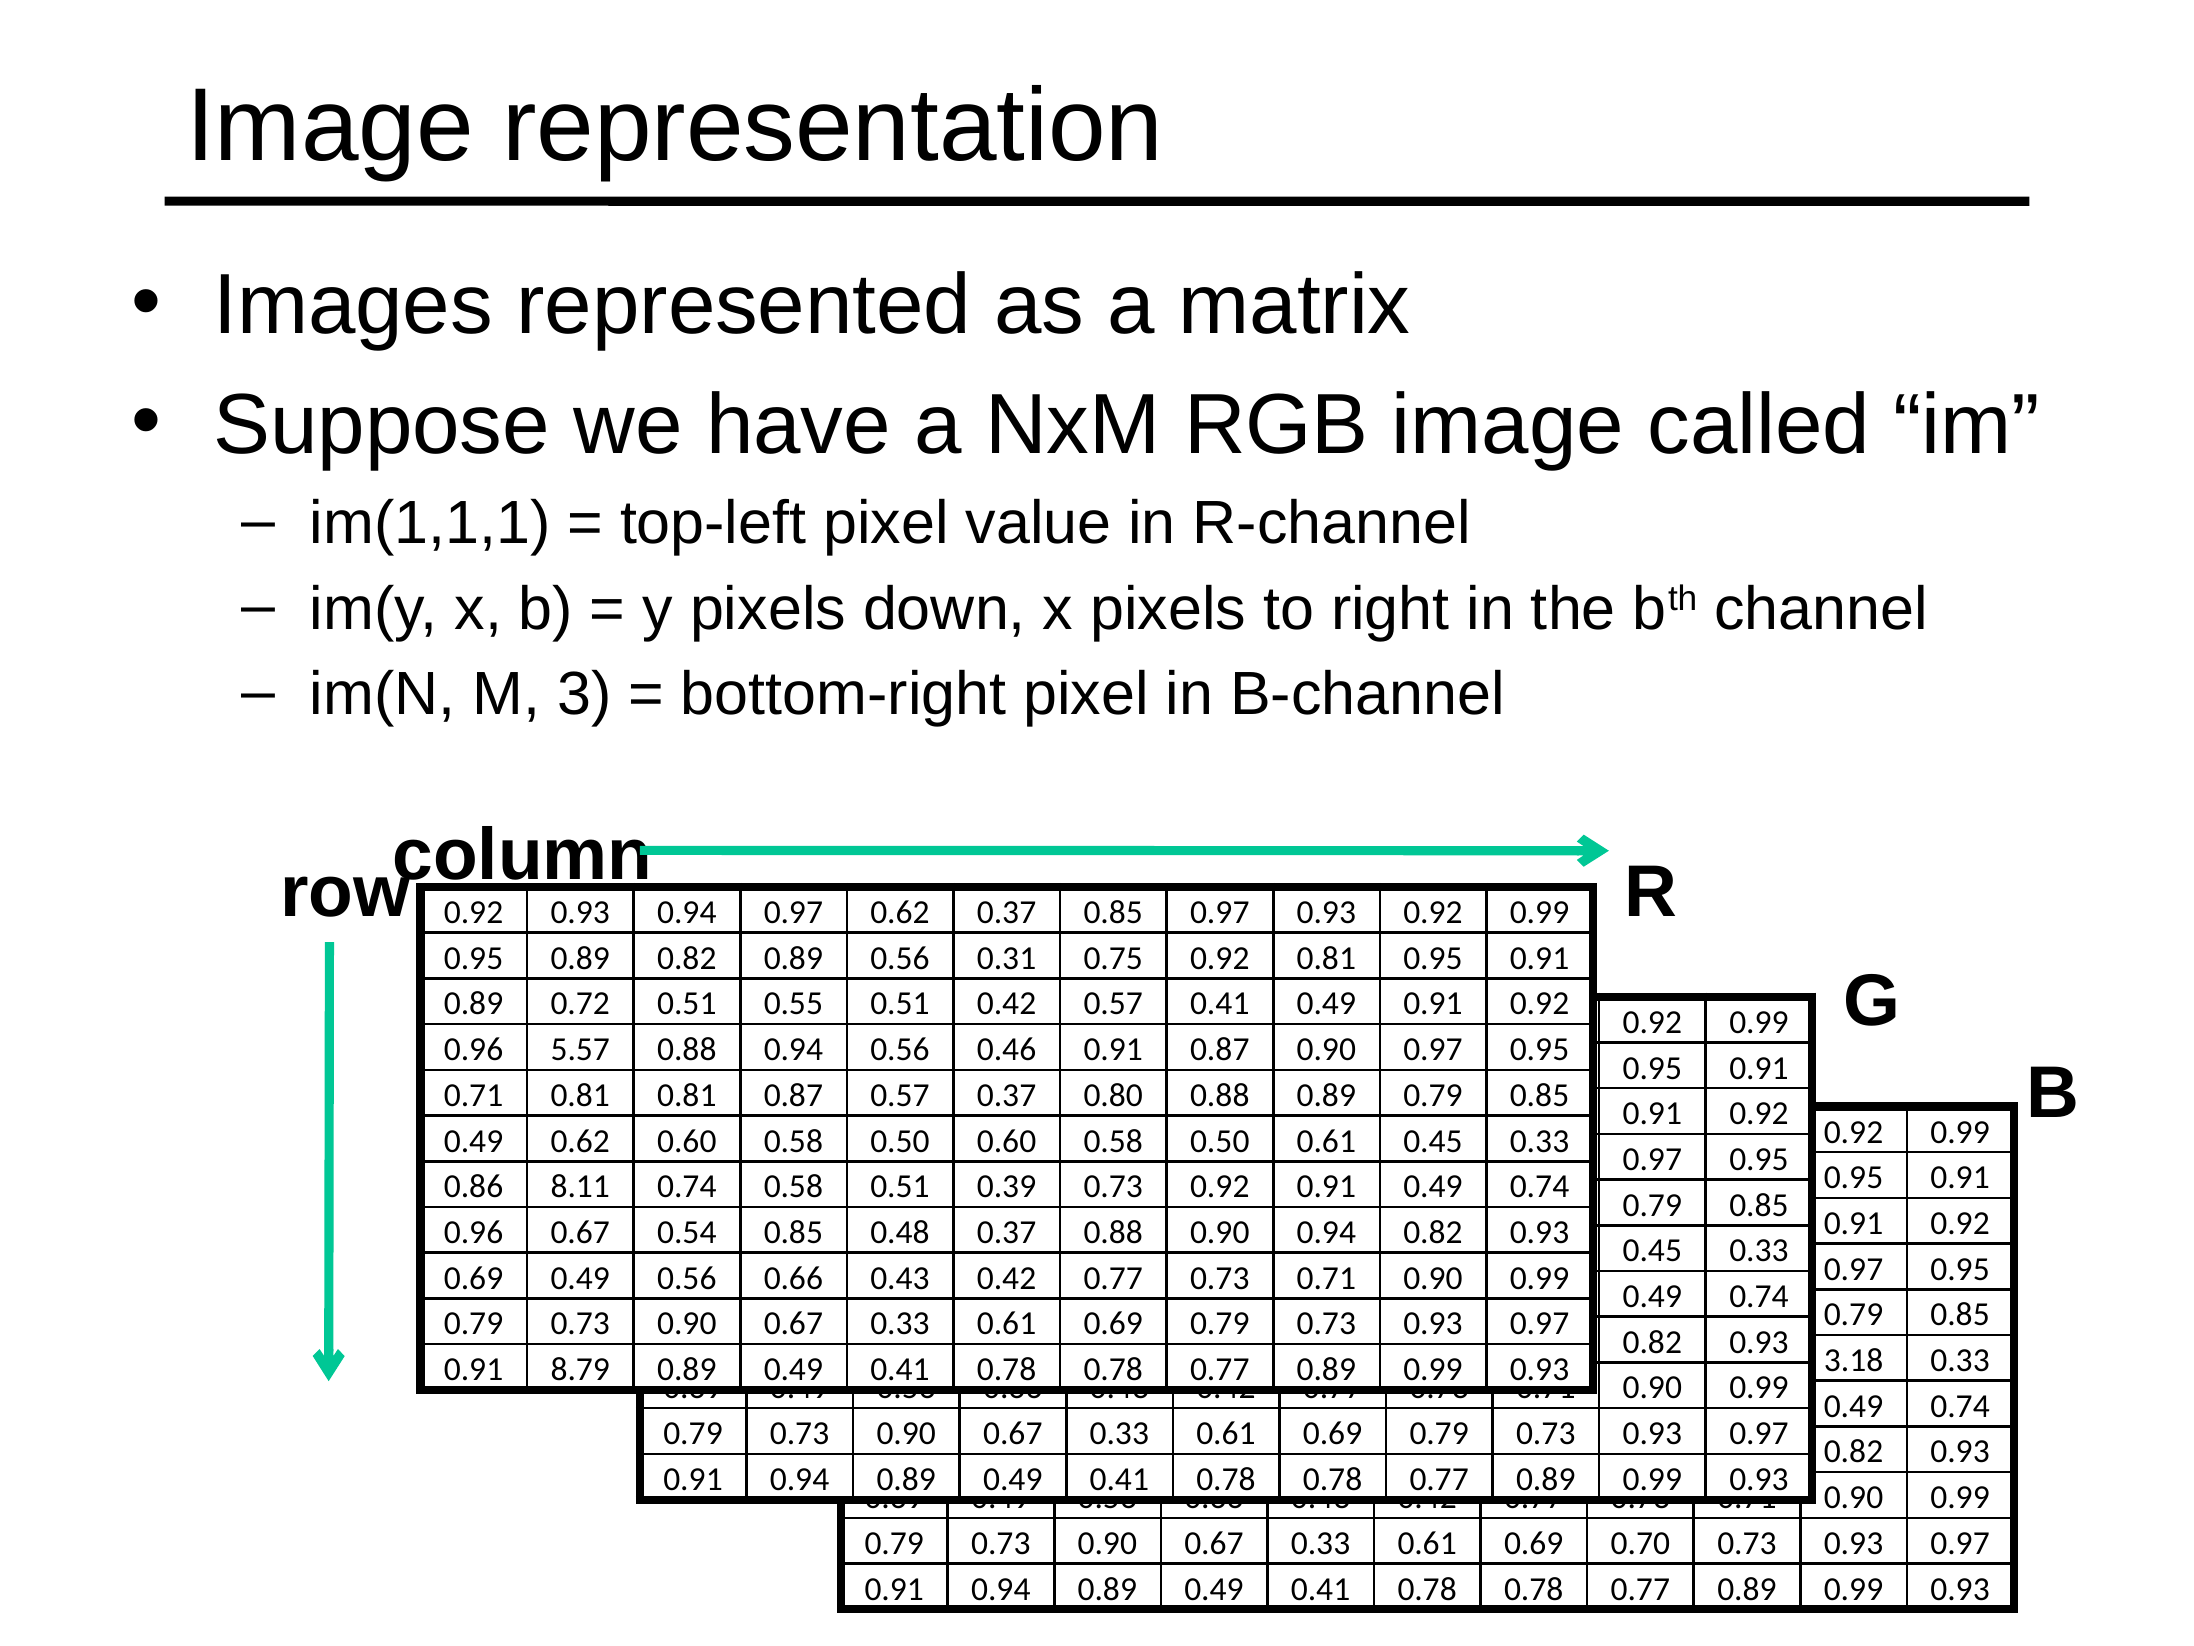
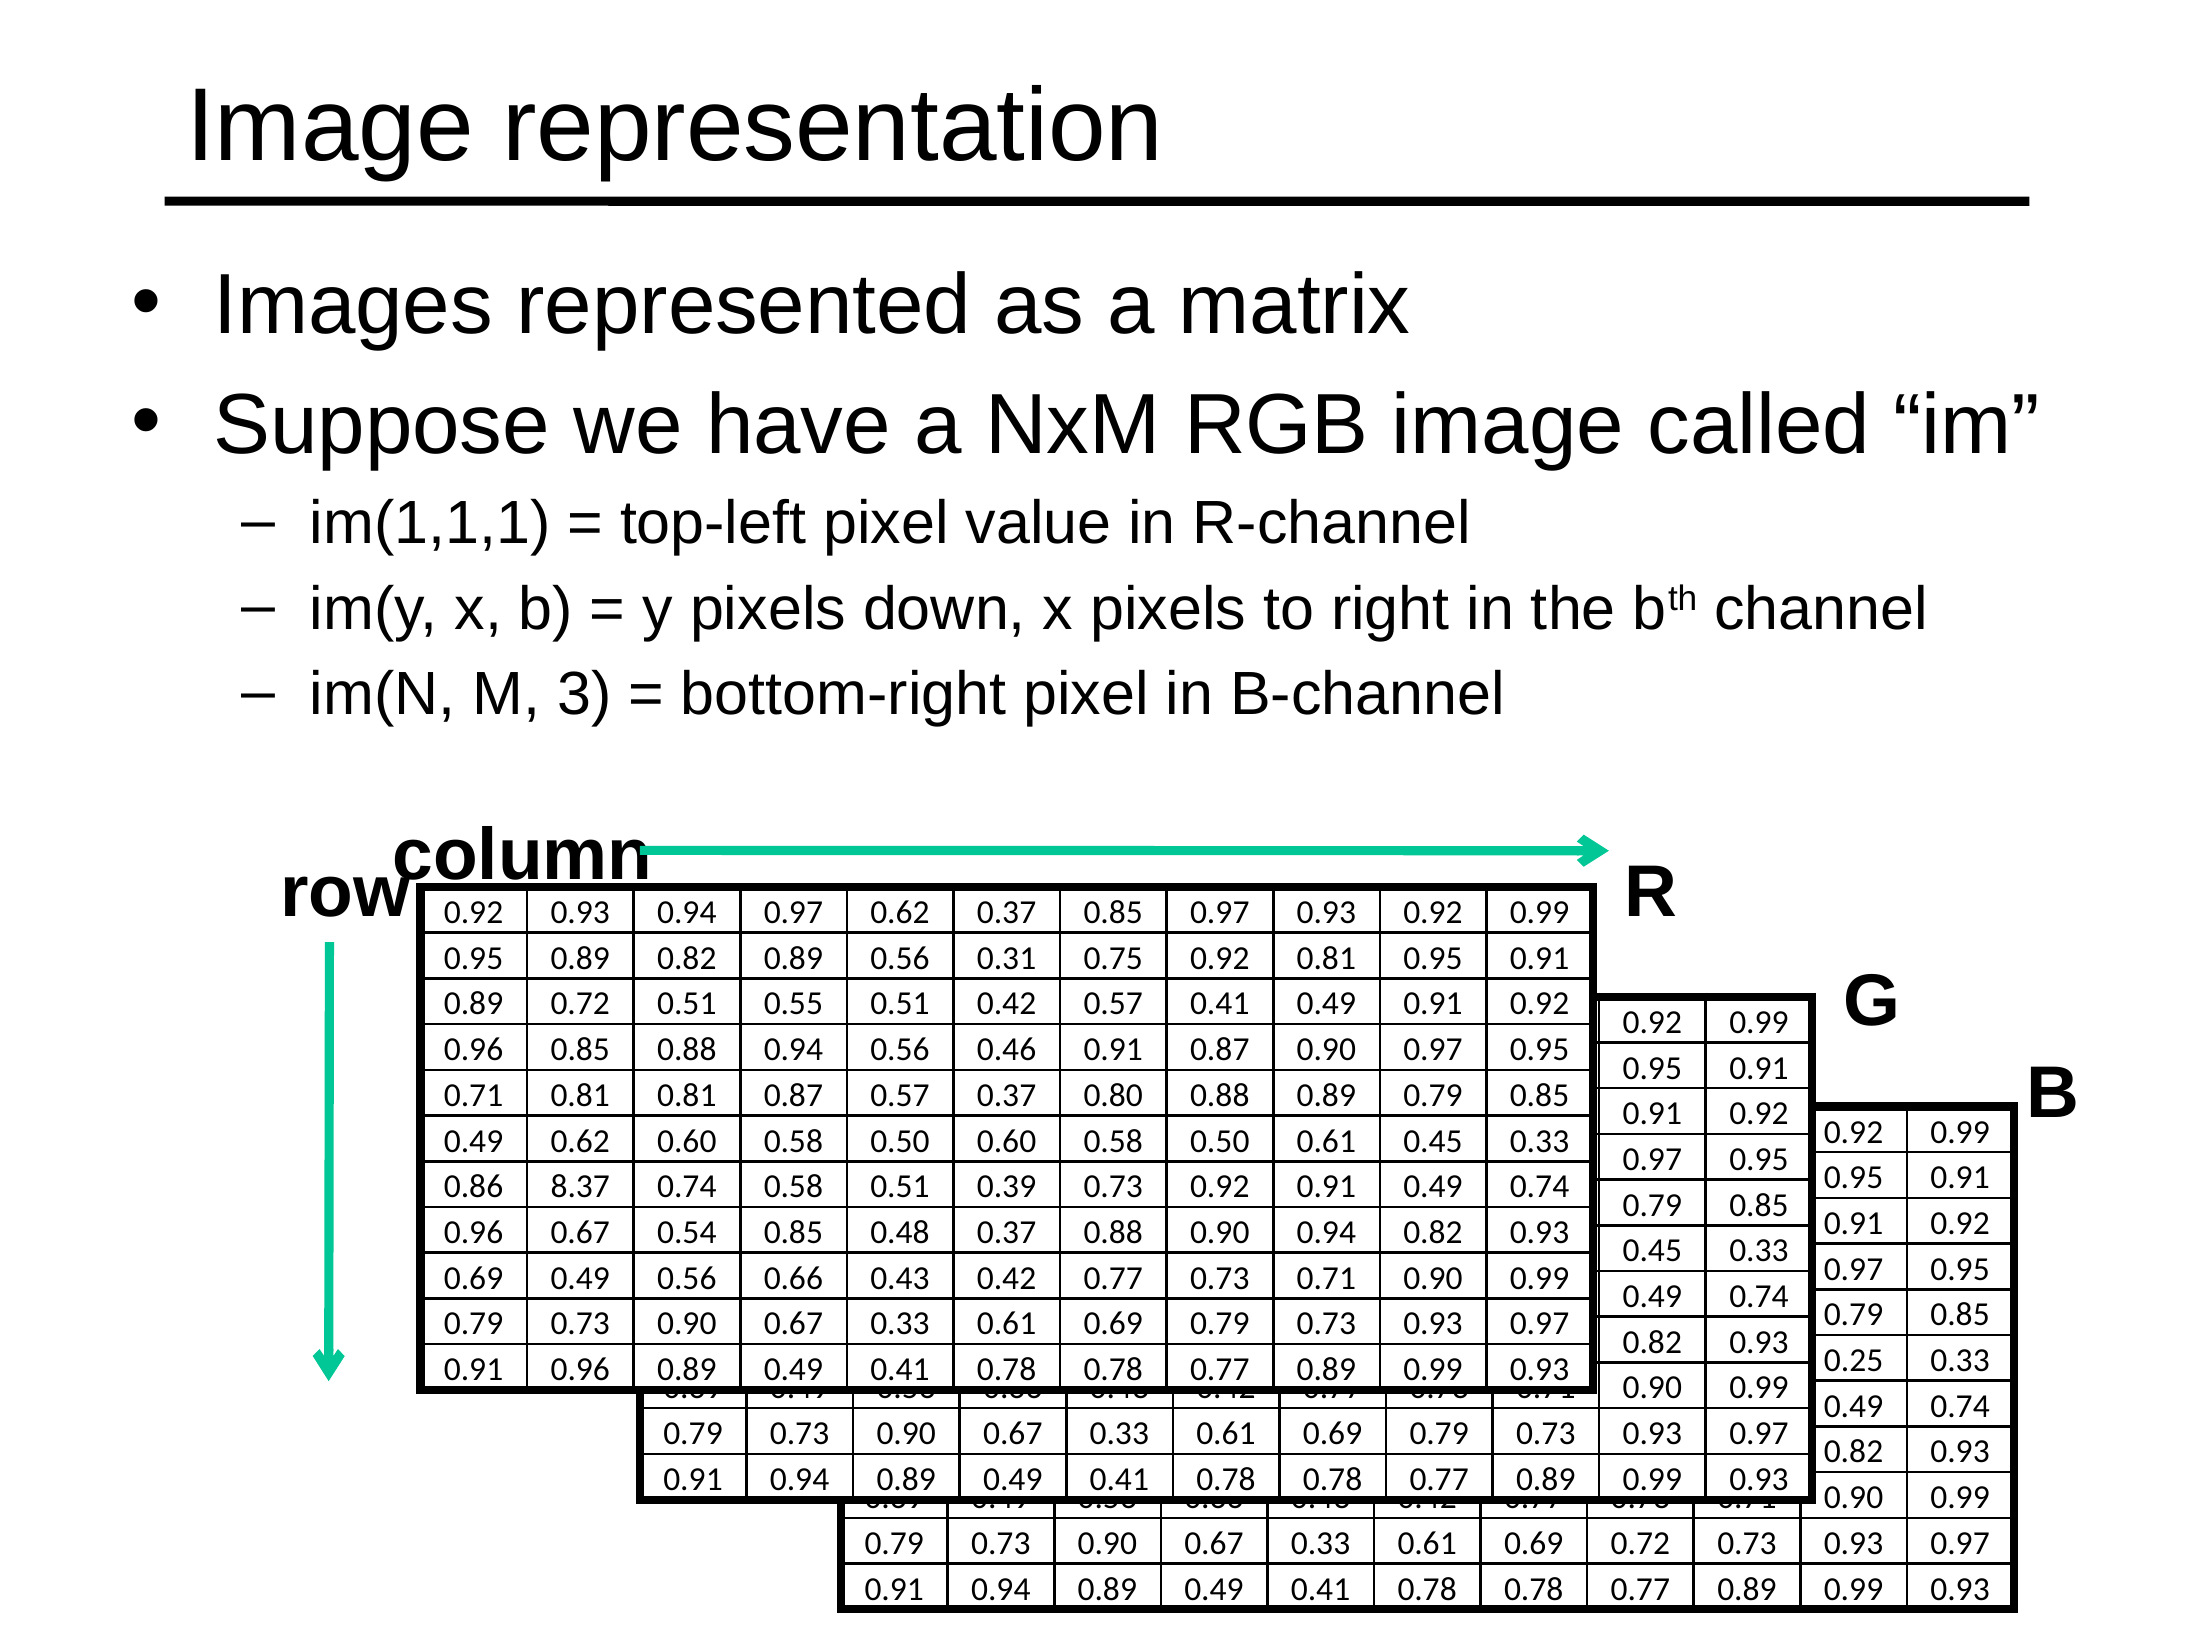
0.96 5.57: 5.57 -> 0.85
8.11: 8.11 -> 8.37
3.18: 3.18 -> 0.25
0.91 8.79: 8.79 -> 0.96
0.69 0.70: 0.70 -> 0.72
